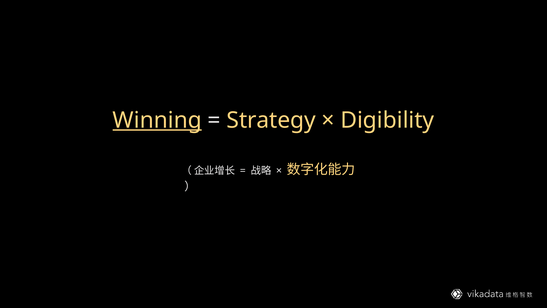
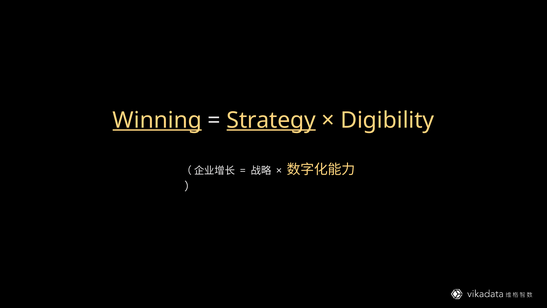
Strategy underline: none -> present
